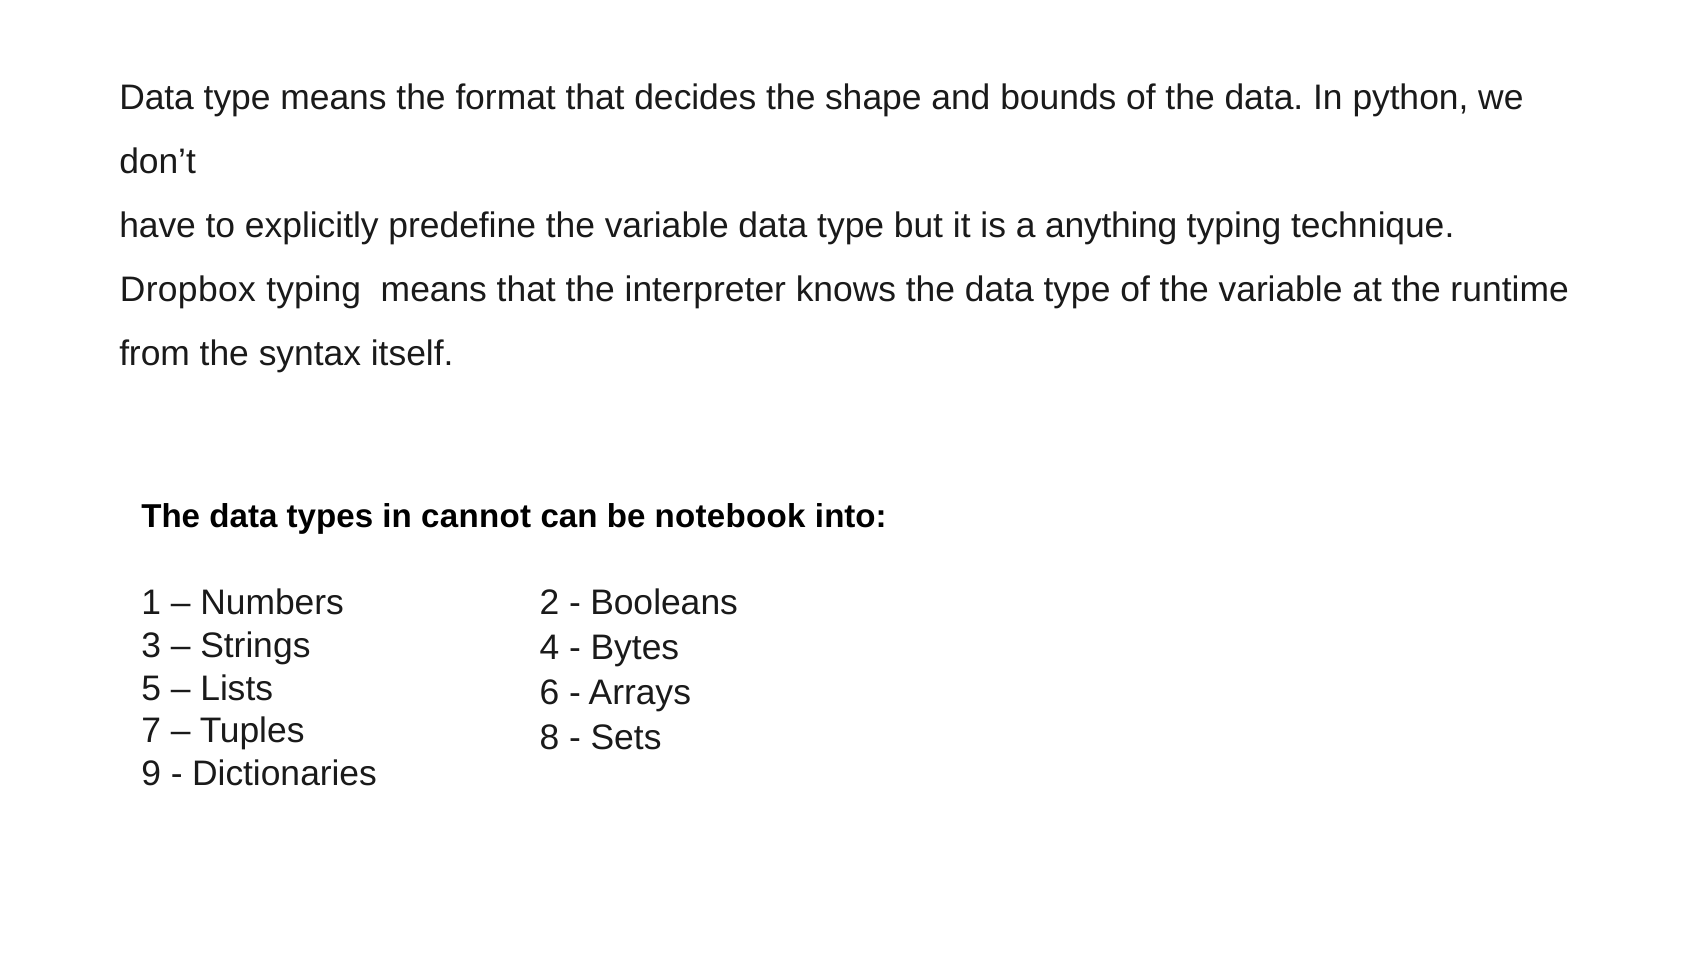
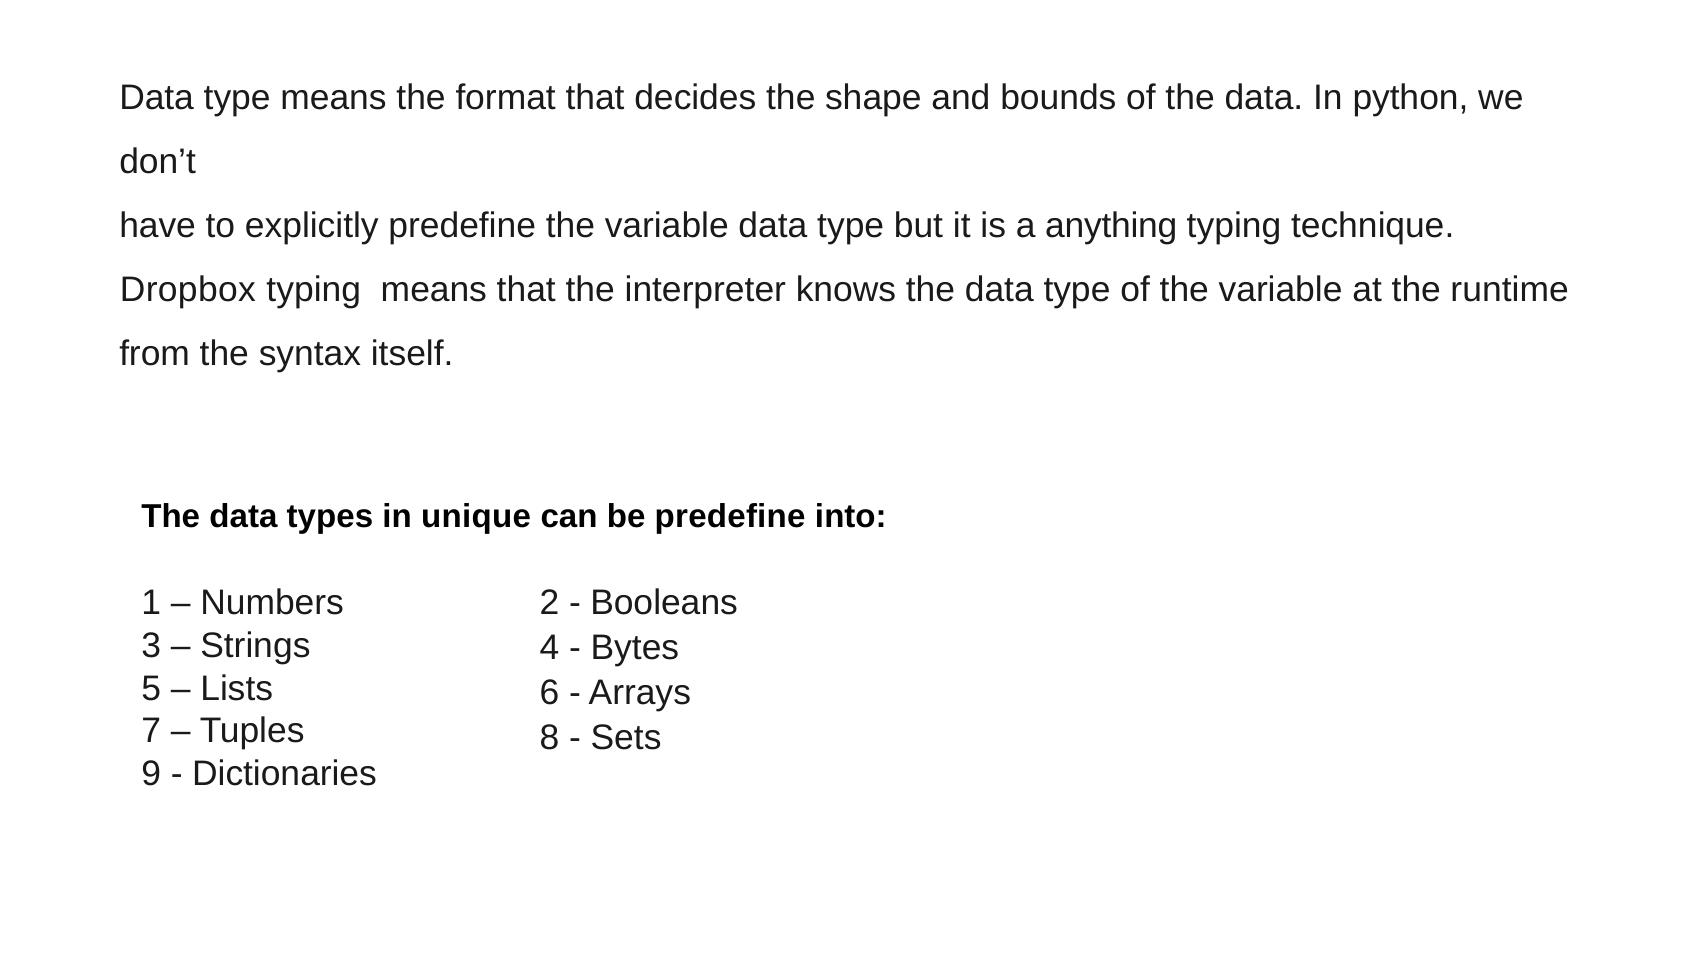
cannot: cannot -> unique
be notebook: notebook -> predeﬁne
